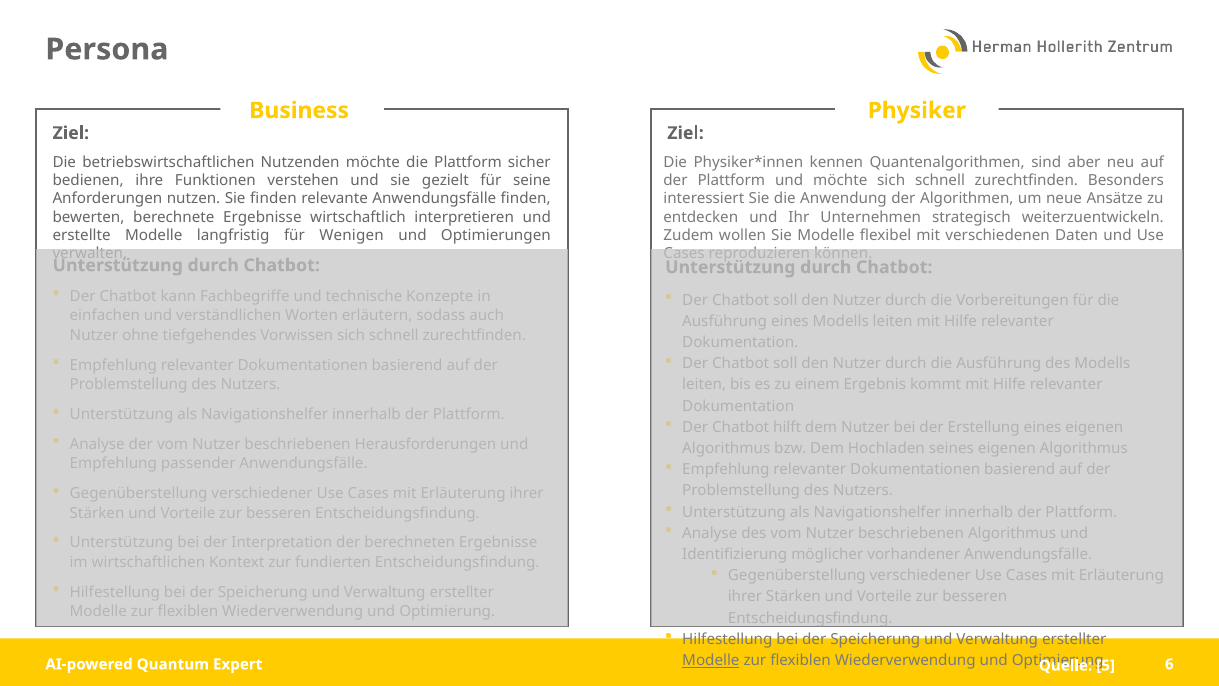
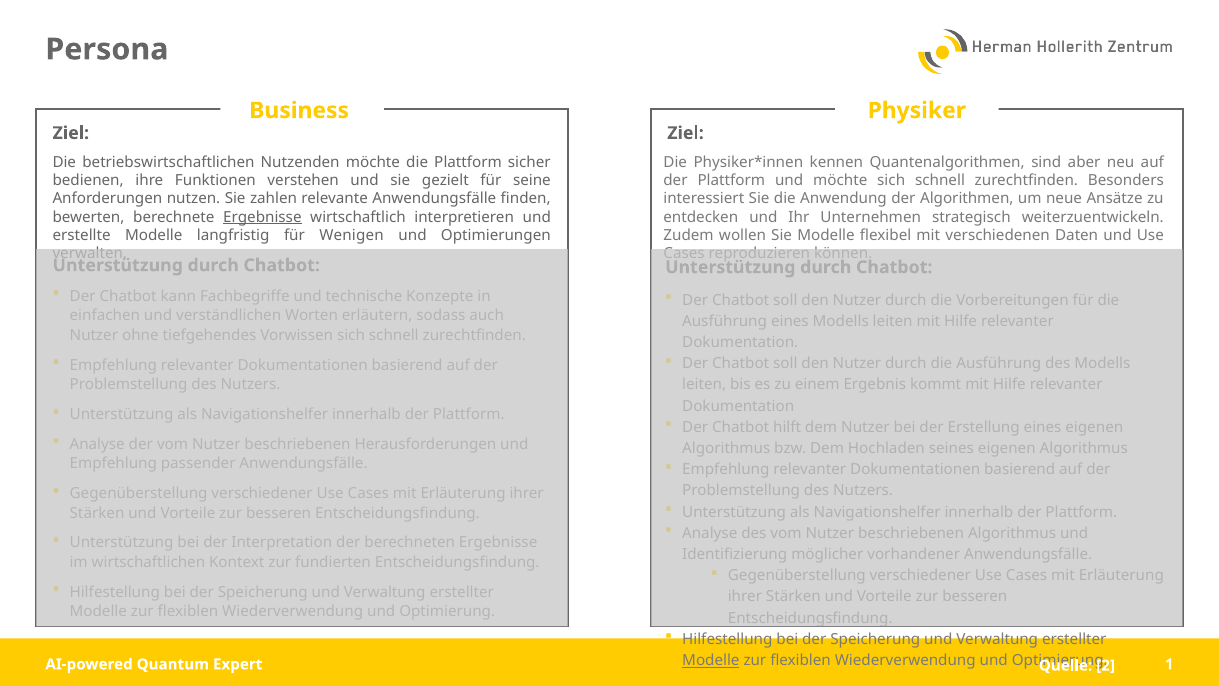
Sie finden: finden -> zahlen
Ergebnisse at (262, 217) underline: none -> present
6: 6 -> 1
5: 5 -> 2
